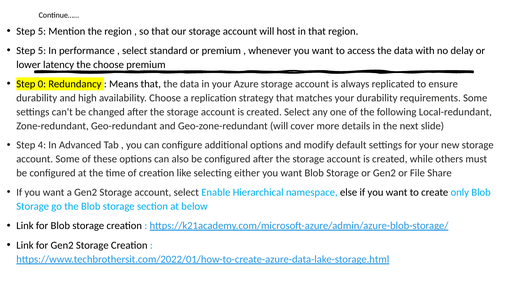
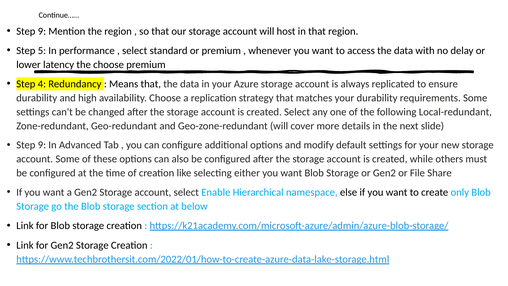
5 at (42, 31): 5 -> 9
0: 0 -> 4
4 at (42, 145): 4 -> 9
